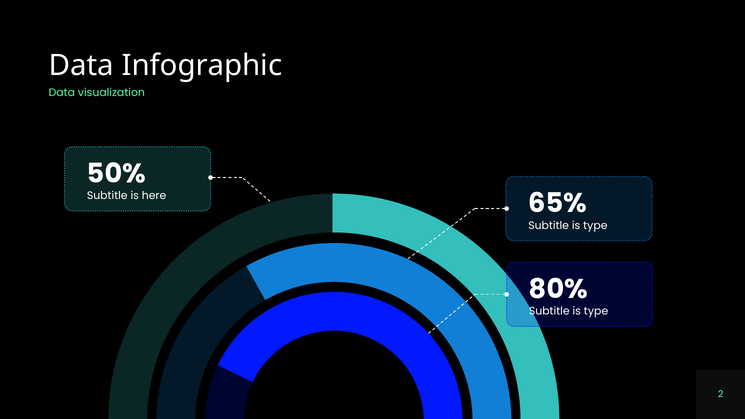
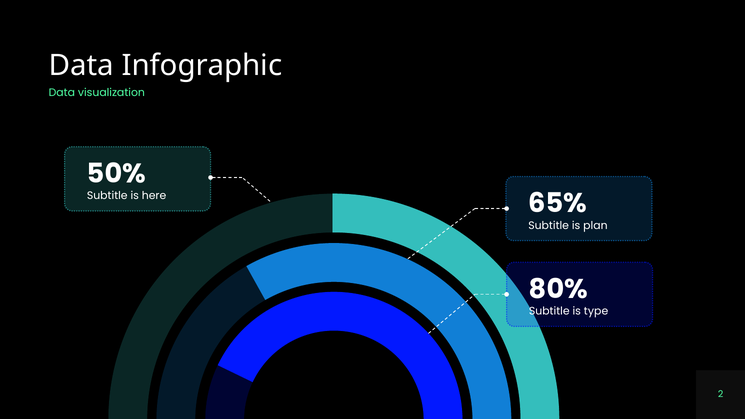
type at (595, 226): type -> plan
